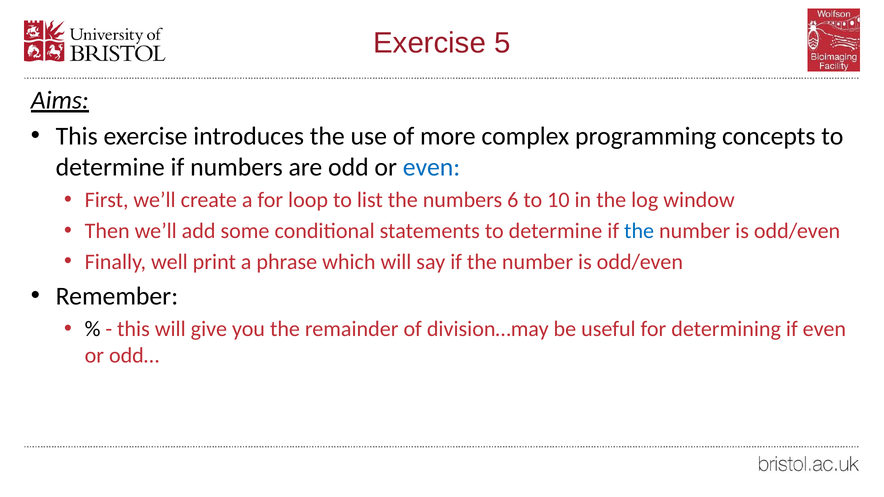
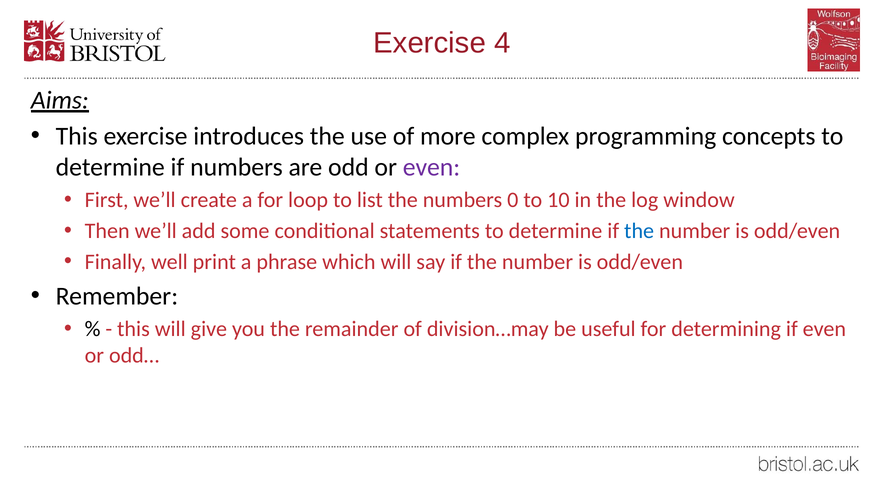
5: 5 -> 4
even at (431, 167) colour: blue -> purple
6: 6 -> 0
